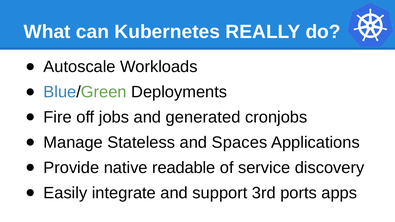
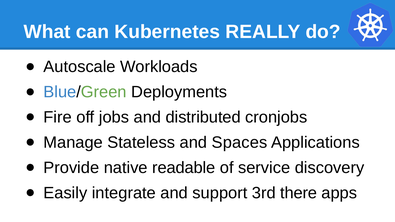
generated: generated -> distributed
ports: ports -> there
